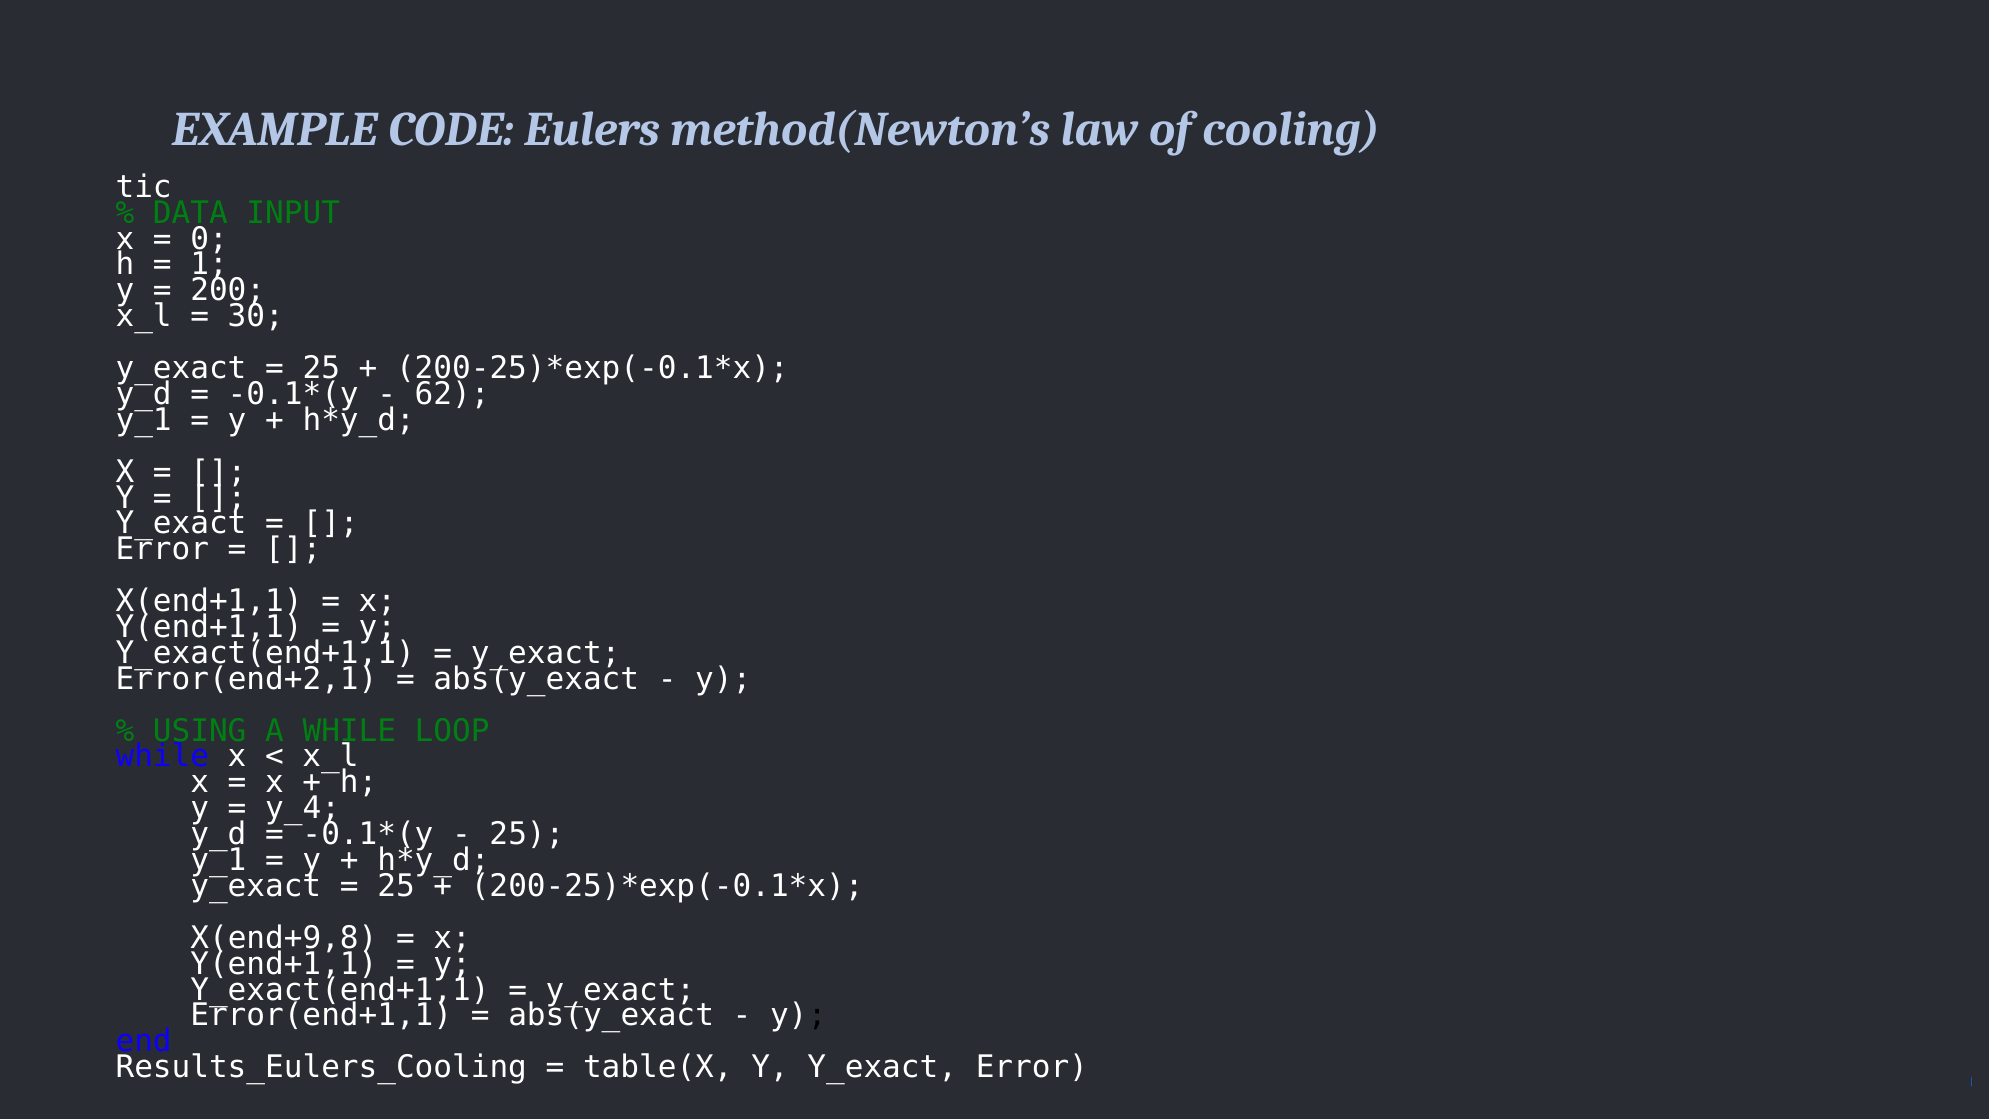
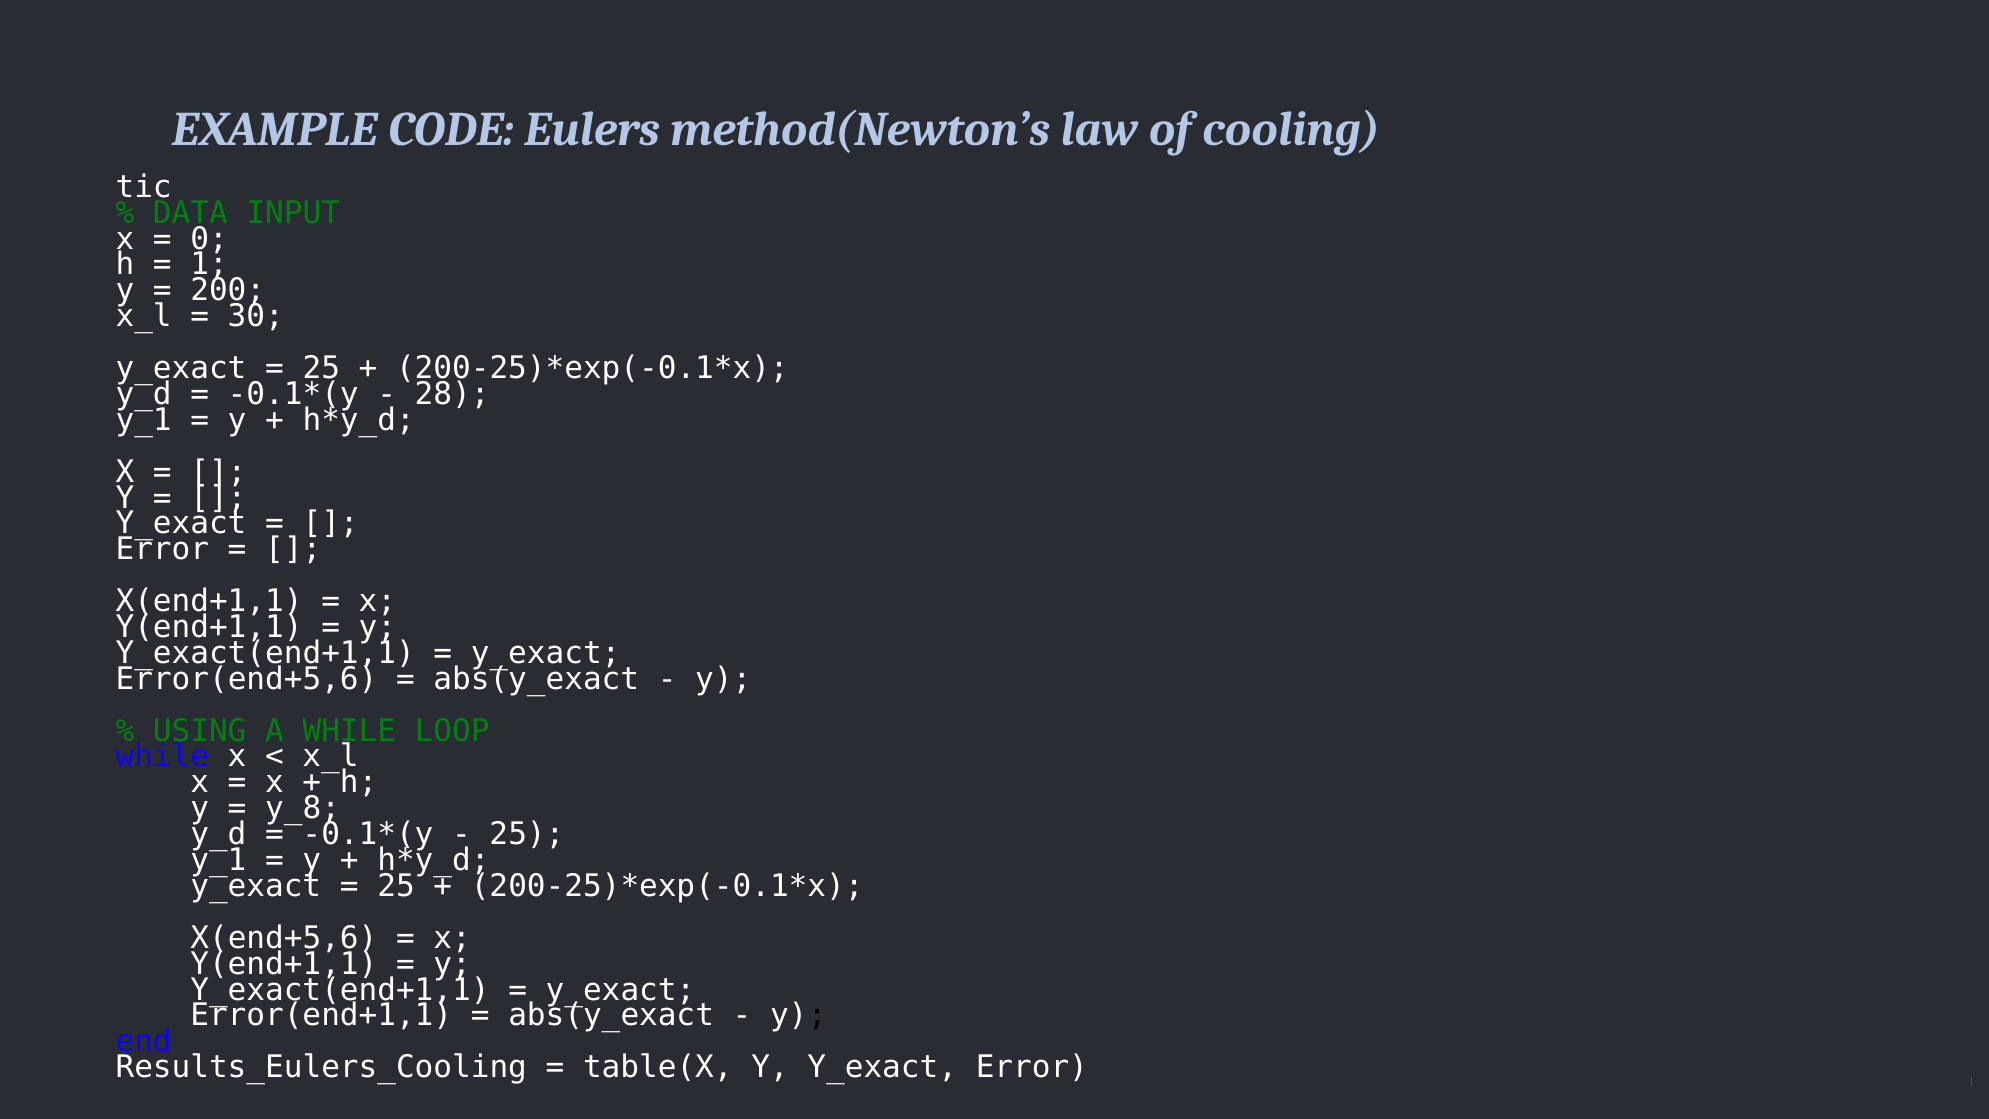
62: 62 -> 28
Error(end+2,1: Error(end+2,1 -> Error(end+5,6
y_4: y_4 -> y_8
X(end+9,8: X(end+9,8 -> X(end+5,6
